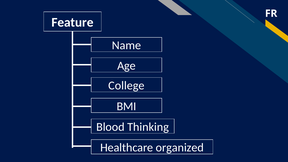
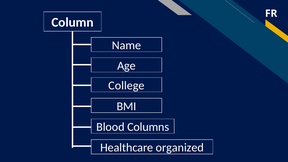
Feature: Feature -> Column
Thinking: Thinking -> Columns
